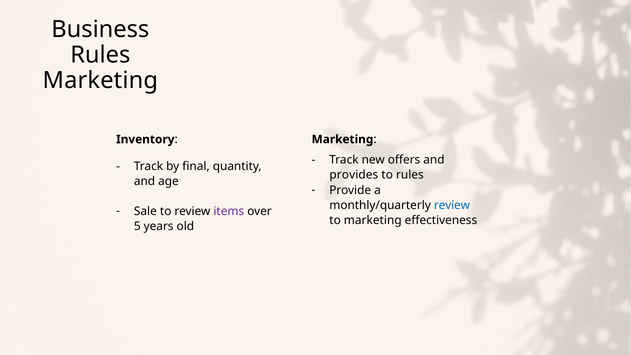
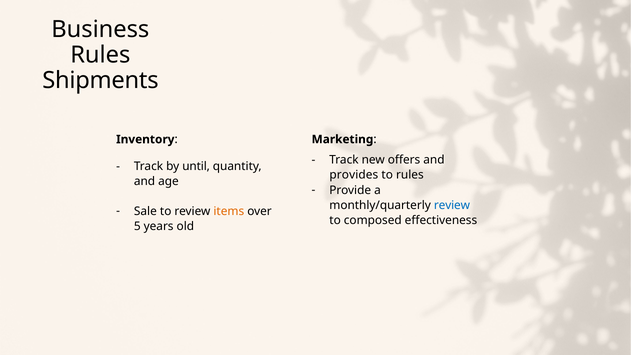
Marketing at (100, 80): Marketing -> Shipments
final: final -> until
items colour: purple -> orange
to marketing: marketing -> composed
